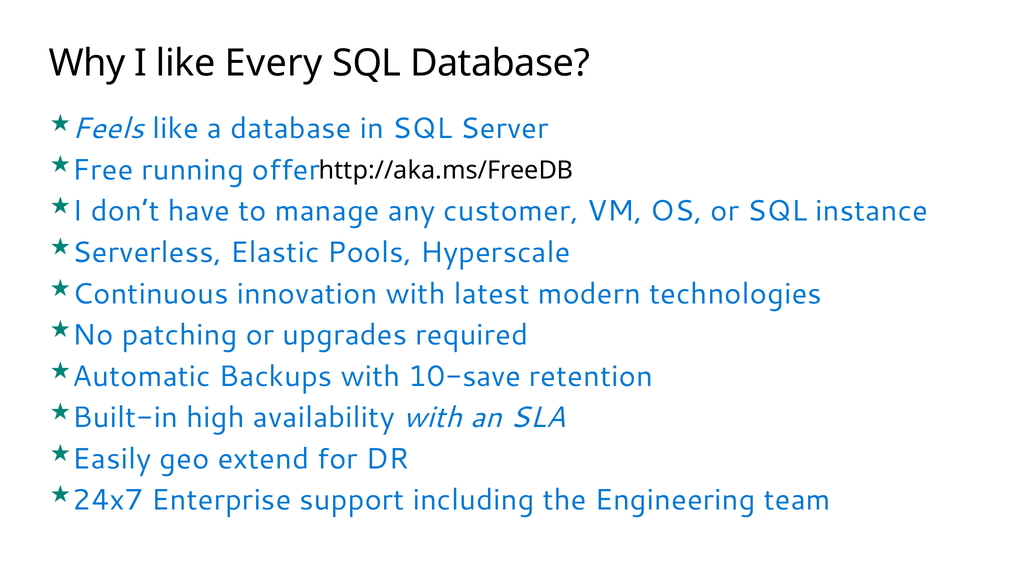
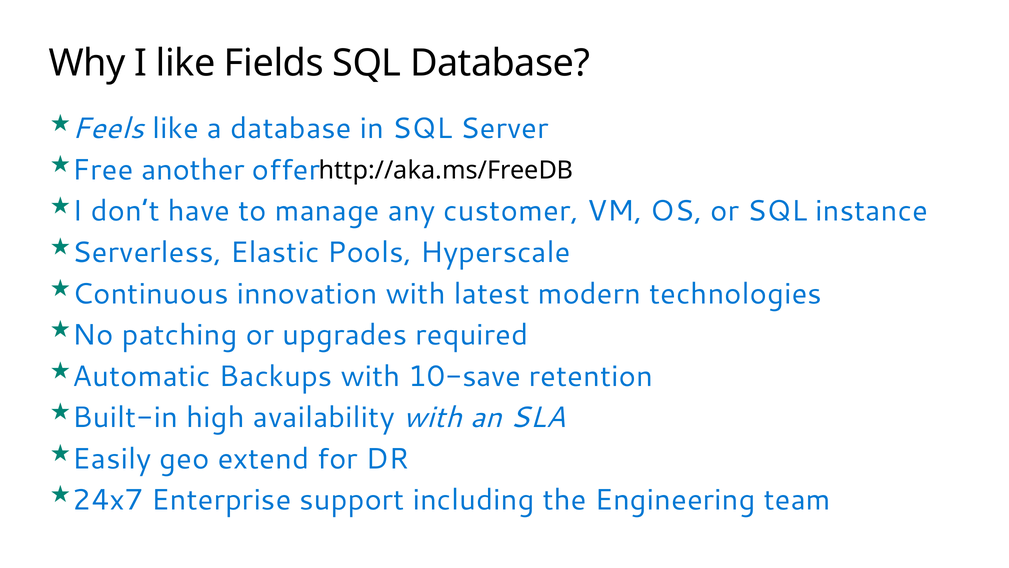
Every: Every -> Fields
running: running -> another
